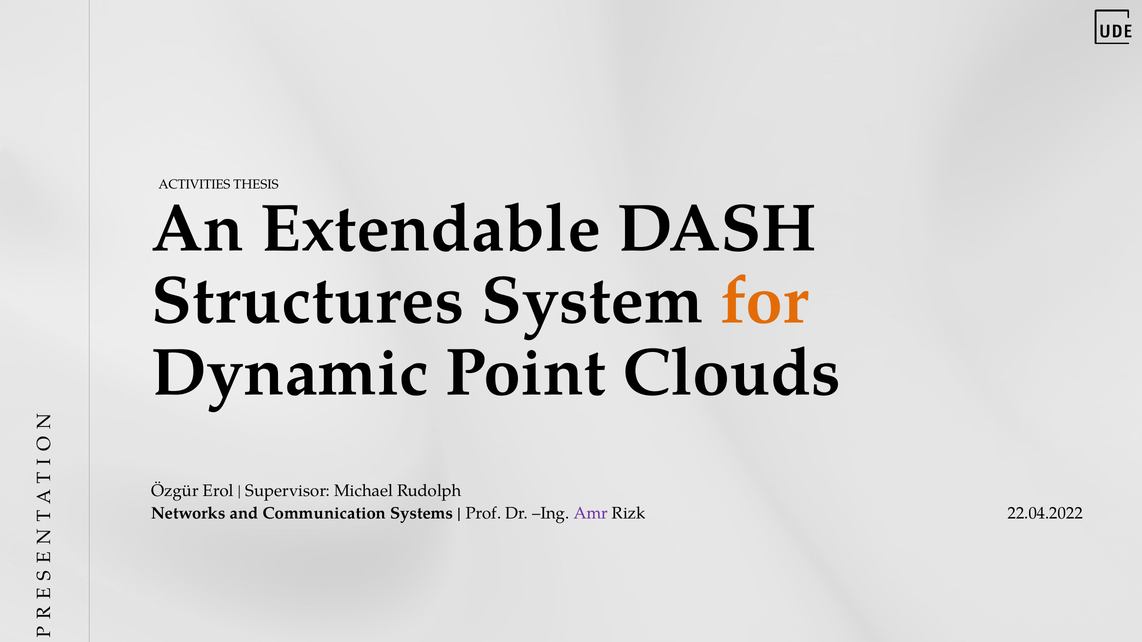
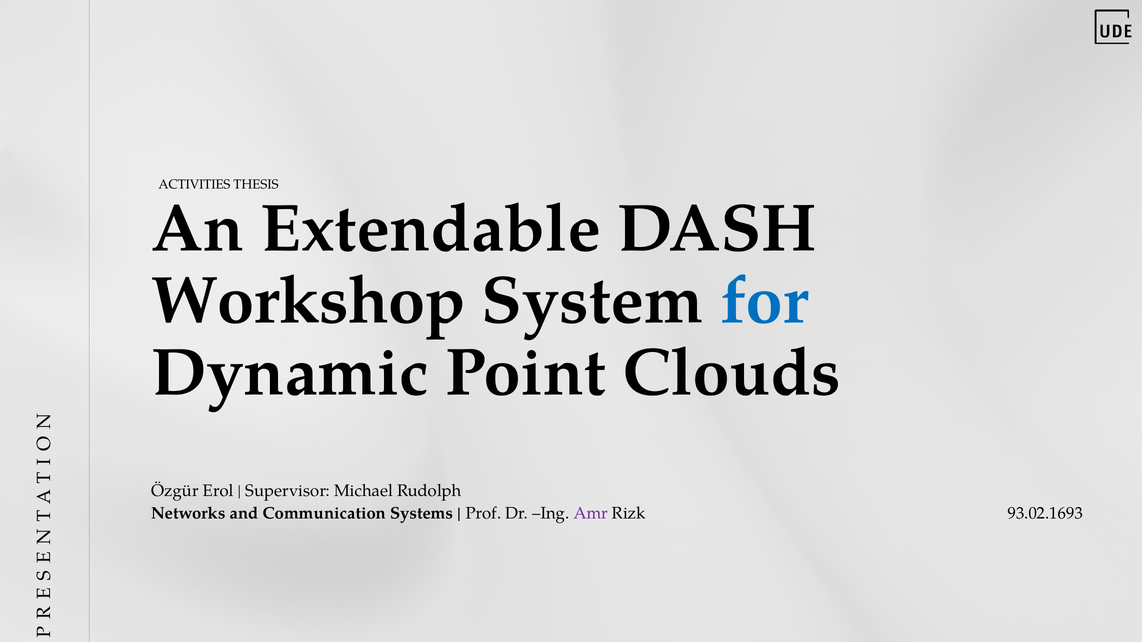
Structures: Structures -> Workshop
for colour: orange -> blue
22.04.2022: 22.04.2022 -> 93.02.1693
